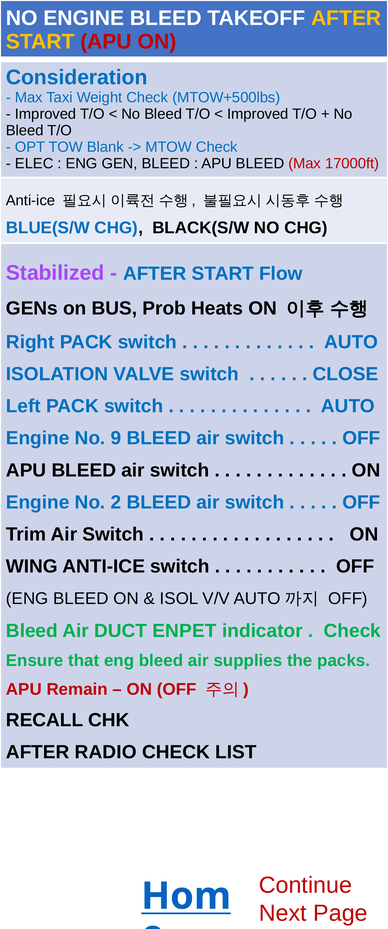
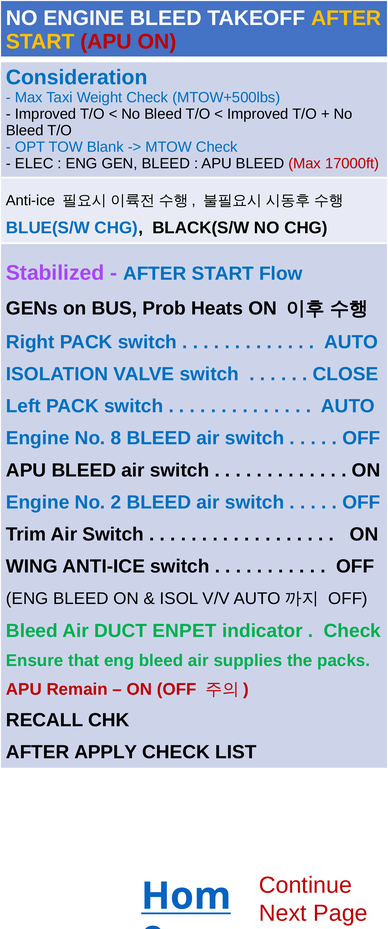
9: 9 -> 8
RADIO: RADIO -> APPLY
